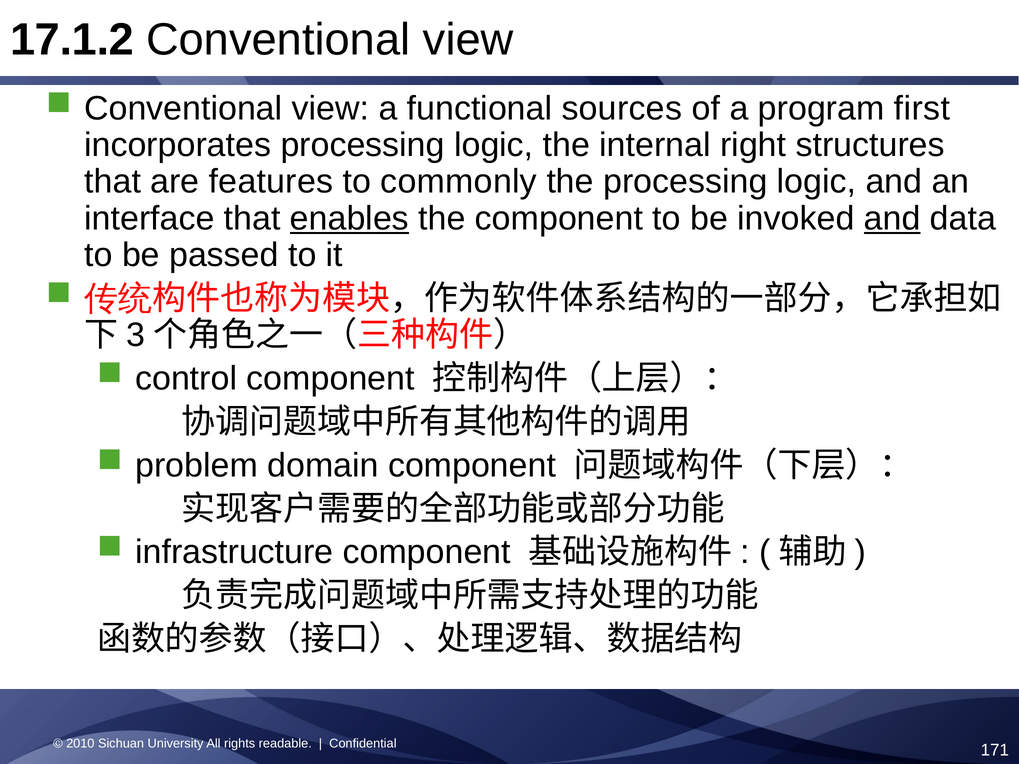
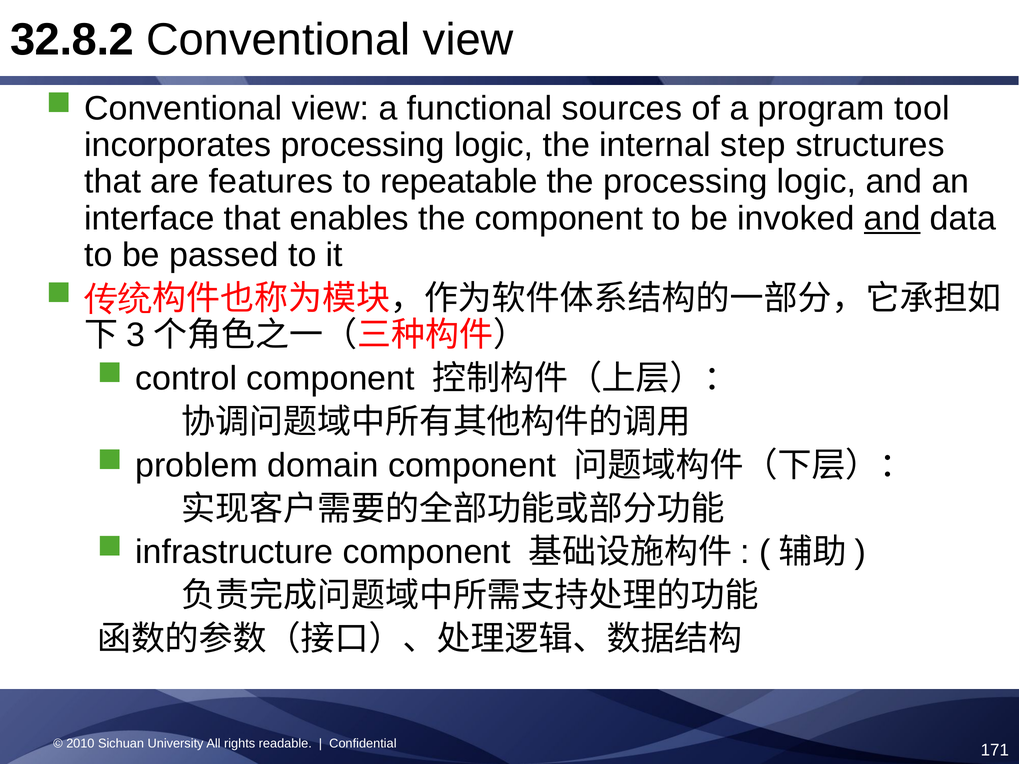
17.1.2: 17.1.2 -> 32.8.2
first: first -> tool
right: right -> step
commonly: commonly -> repeatable
enables underline: present -> none
